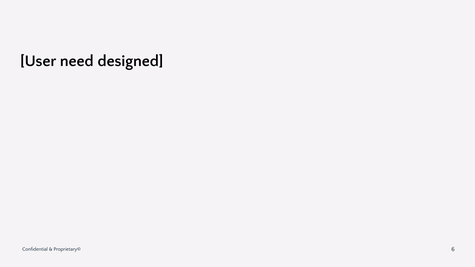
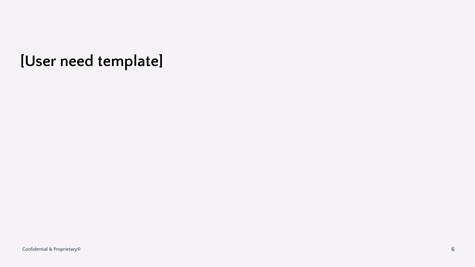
designed: designed -> template
